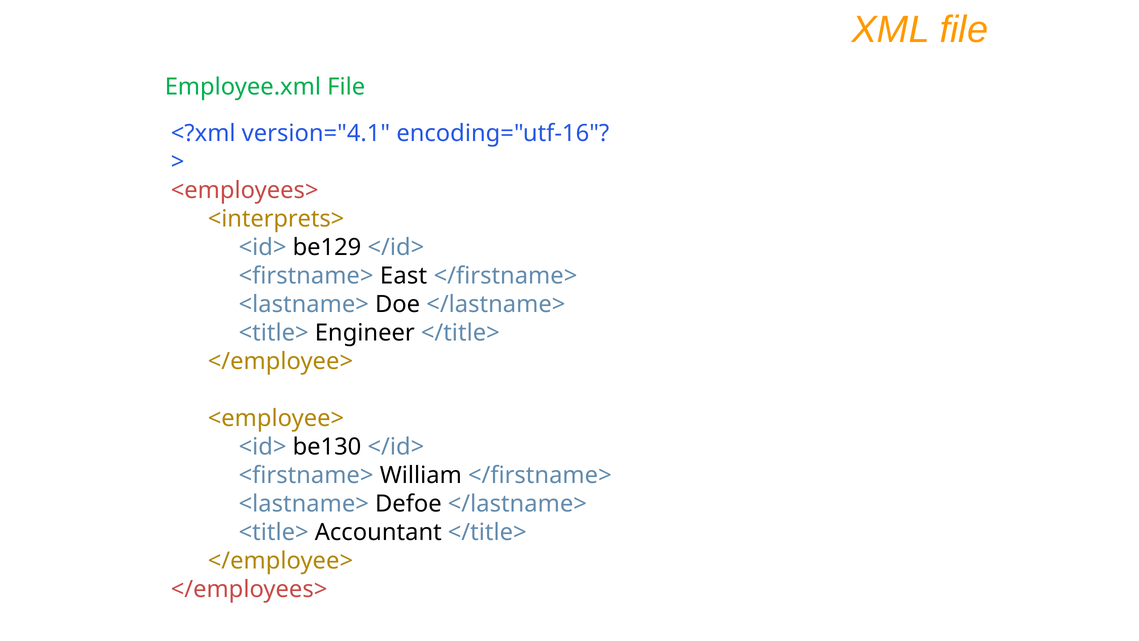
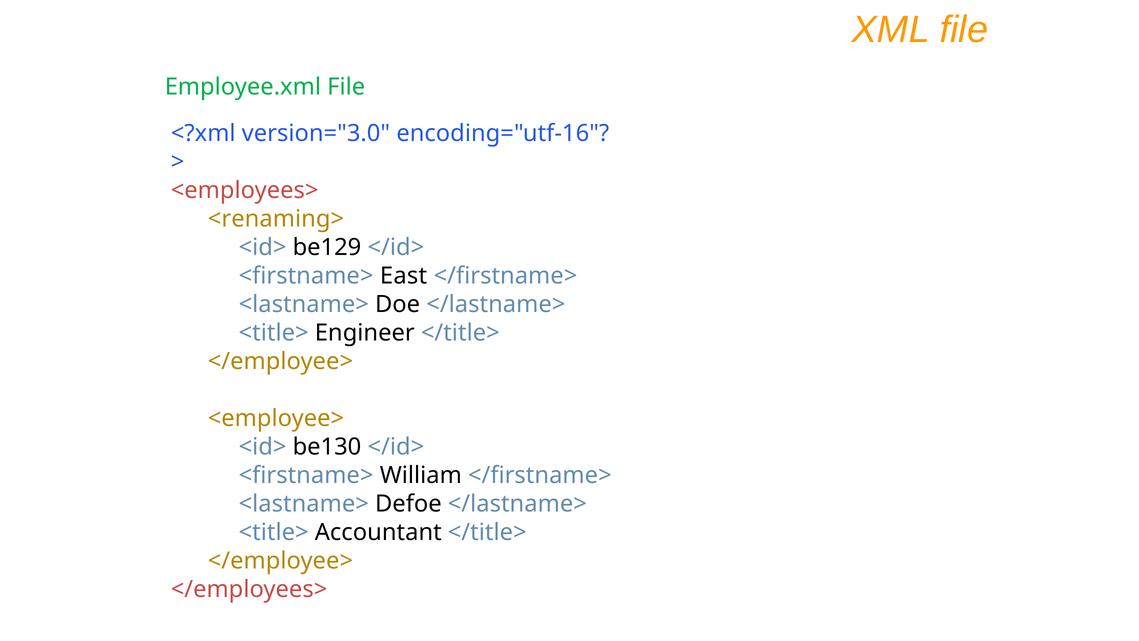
version="4.1: version="4.1 -> version="3.0
<interprets>: <interprets> -> <renaming>
